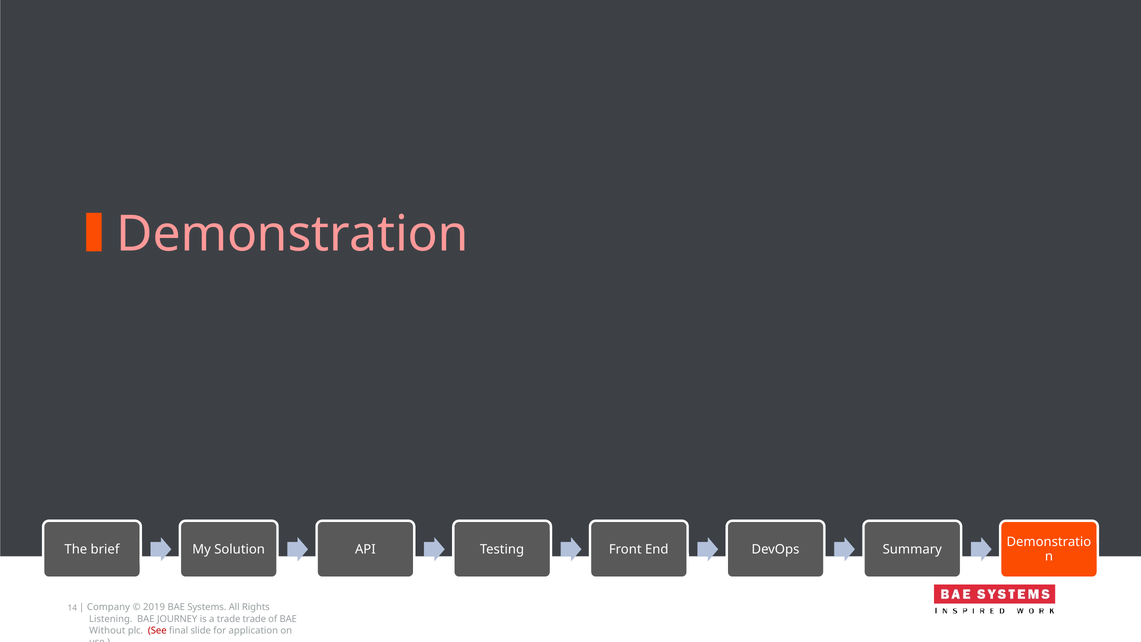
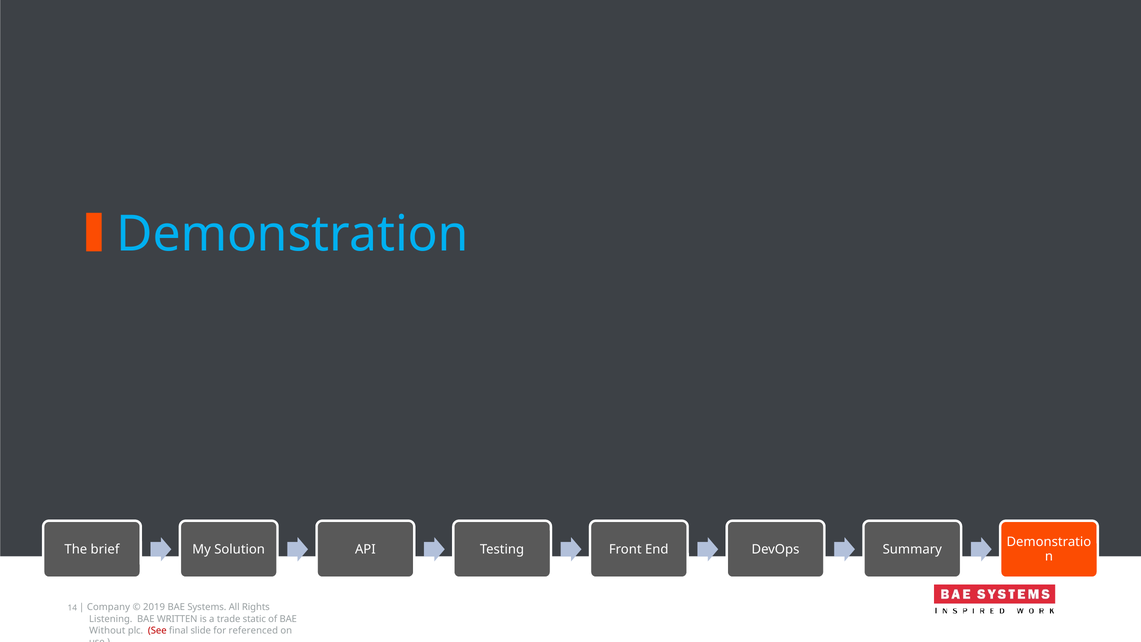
Demonstration colour: pink -> light blue
JOURNEY: JOURNEY -> WRITTEN
trade trade: trade -> static
application: application -> referenced
